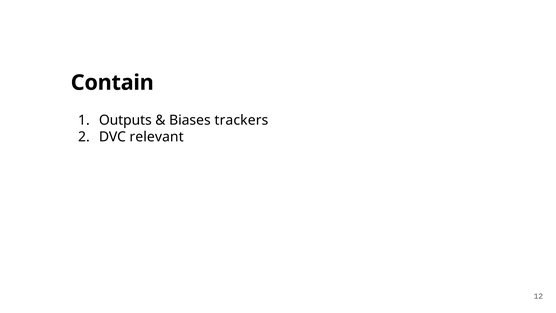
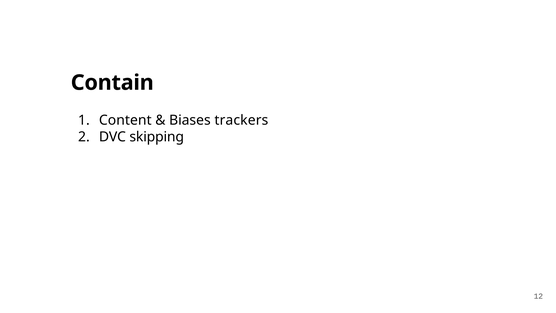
Outputs: Outputs -> Content
relevant: relevant -> skipping
